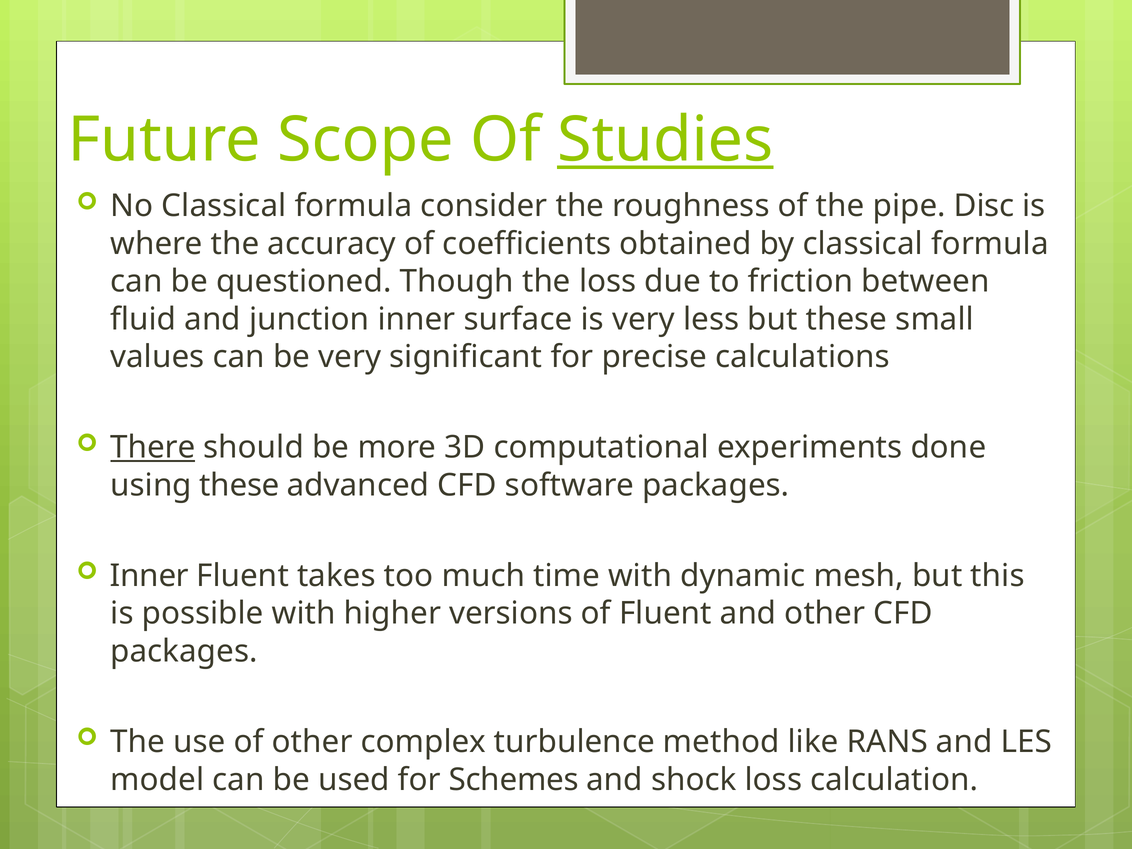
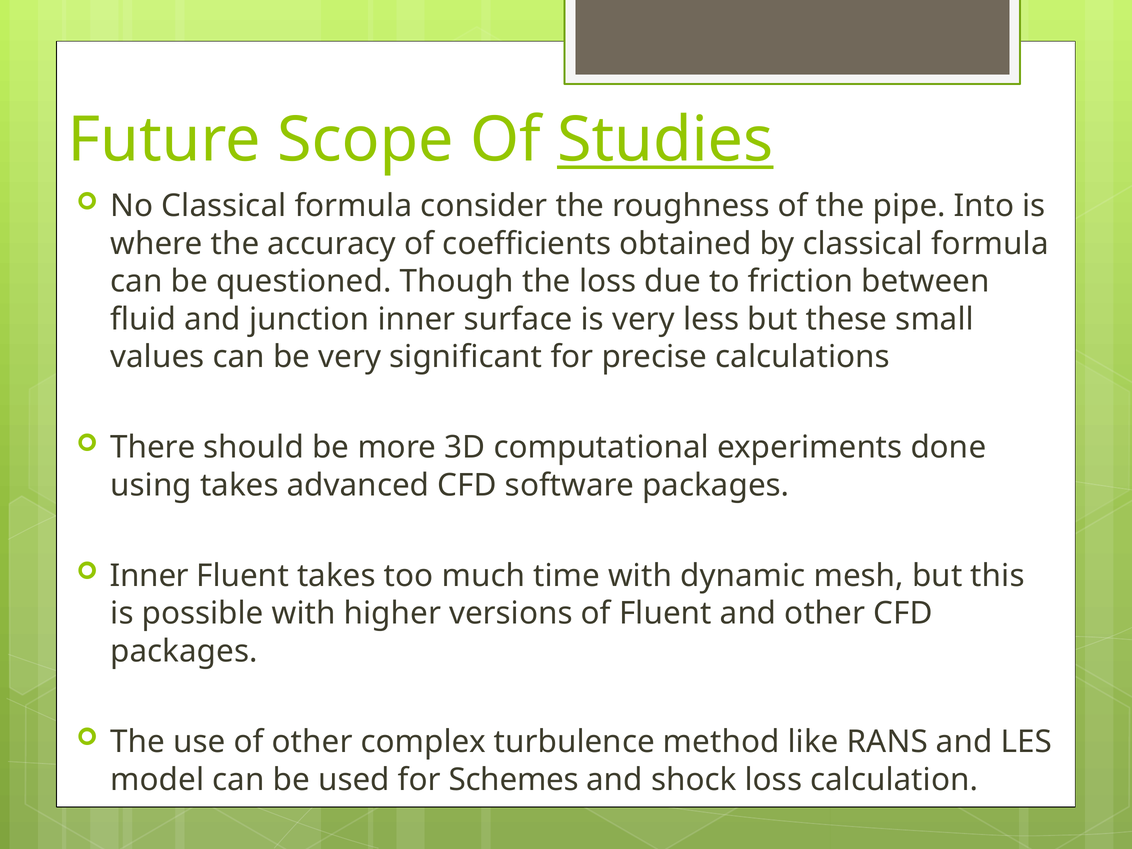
Disc: Disc -> Into
There underline: present -> none
using these: these -> takes
